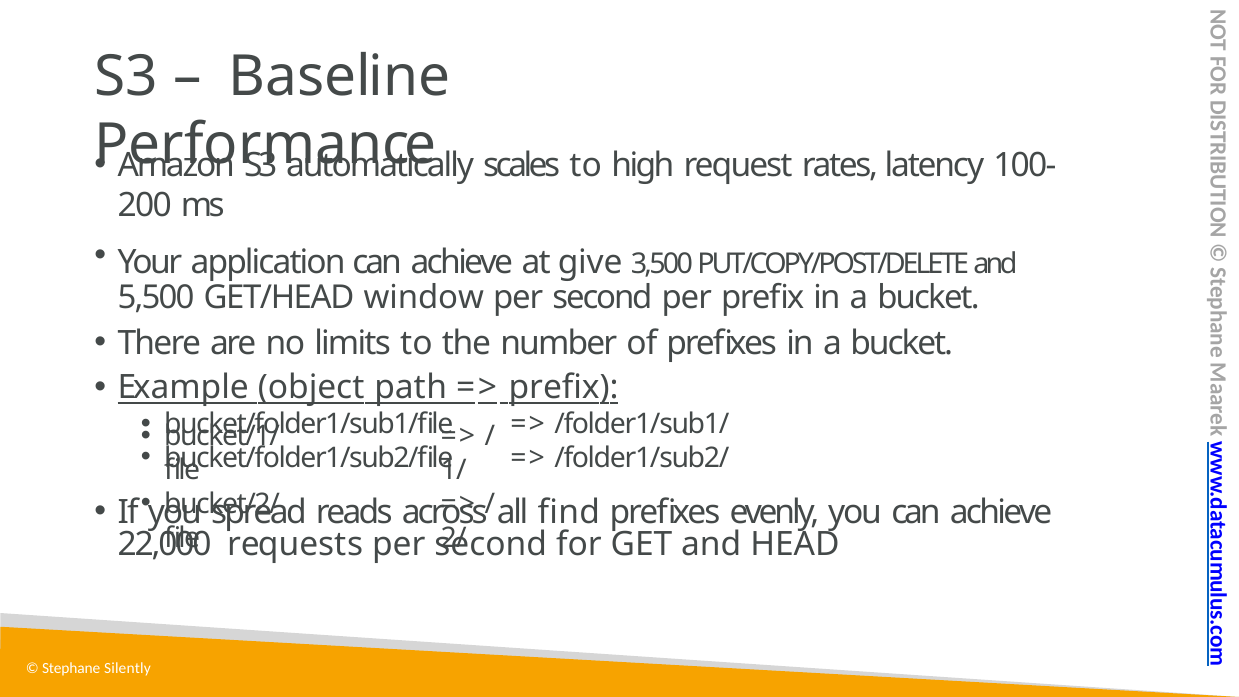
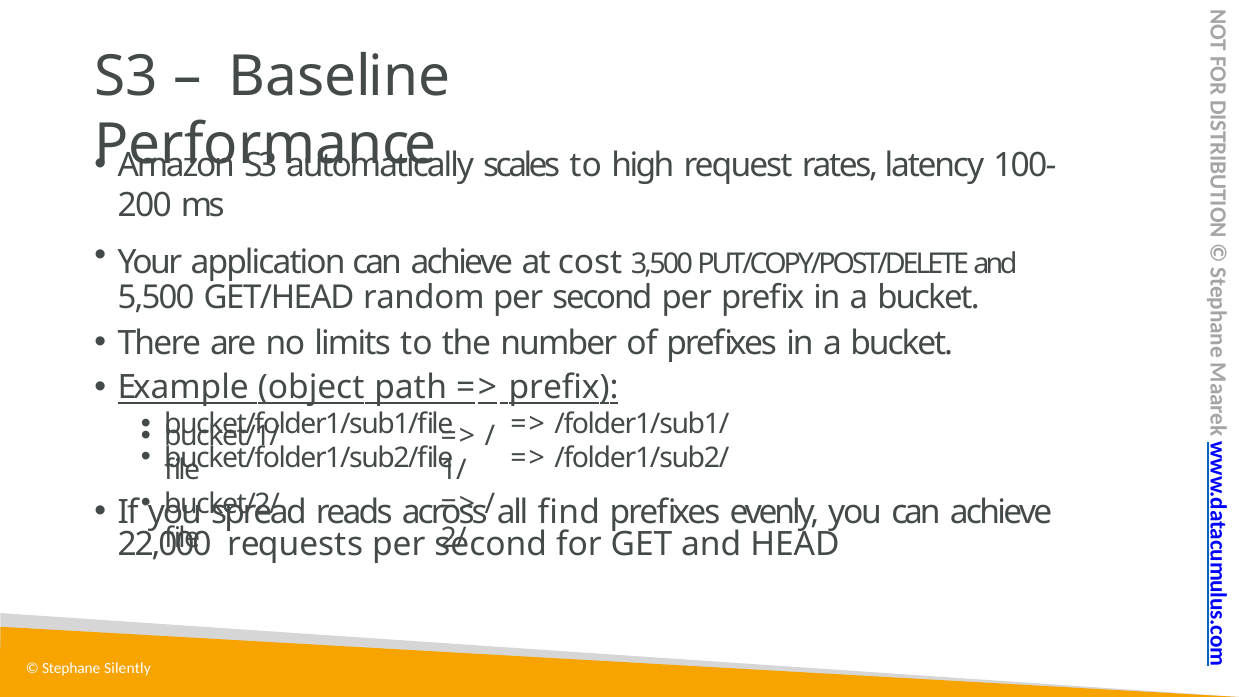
give: give -> cost
window: window -> random
